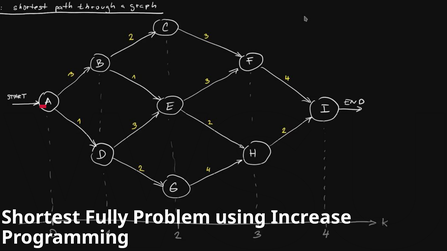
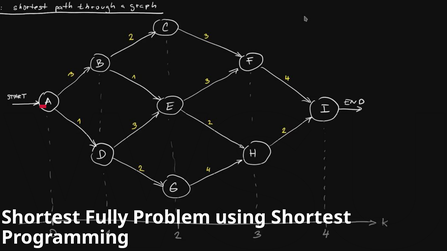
using Increase: Increase -> Shortest
